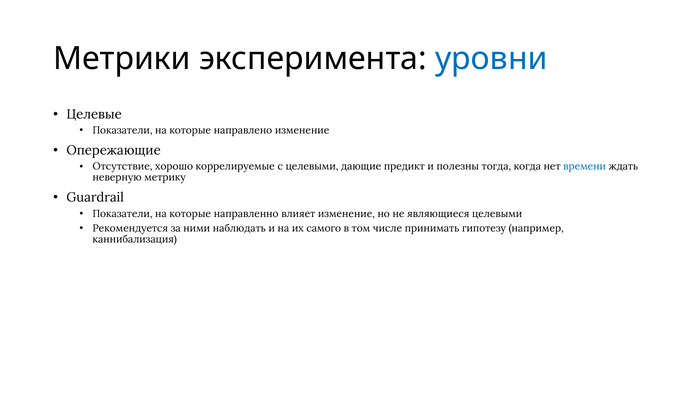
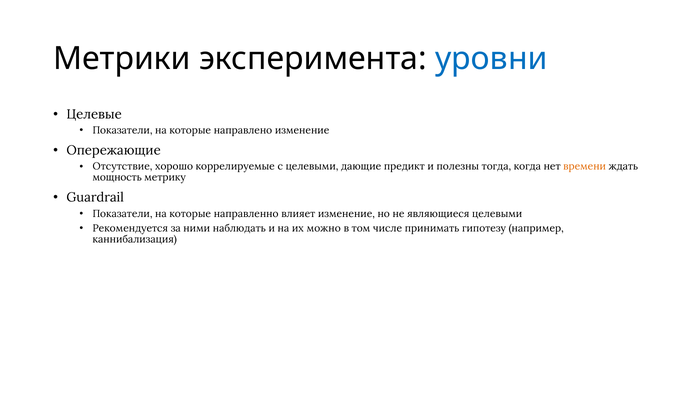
времени colour: blue -> orange
неверную: неверную -> мощность
самого: самого -> можно
